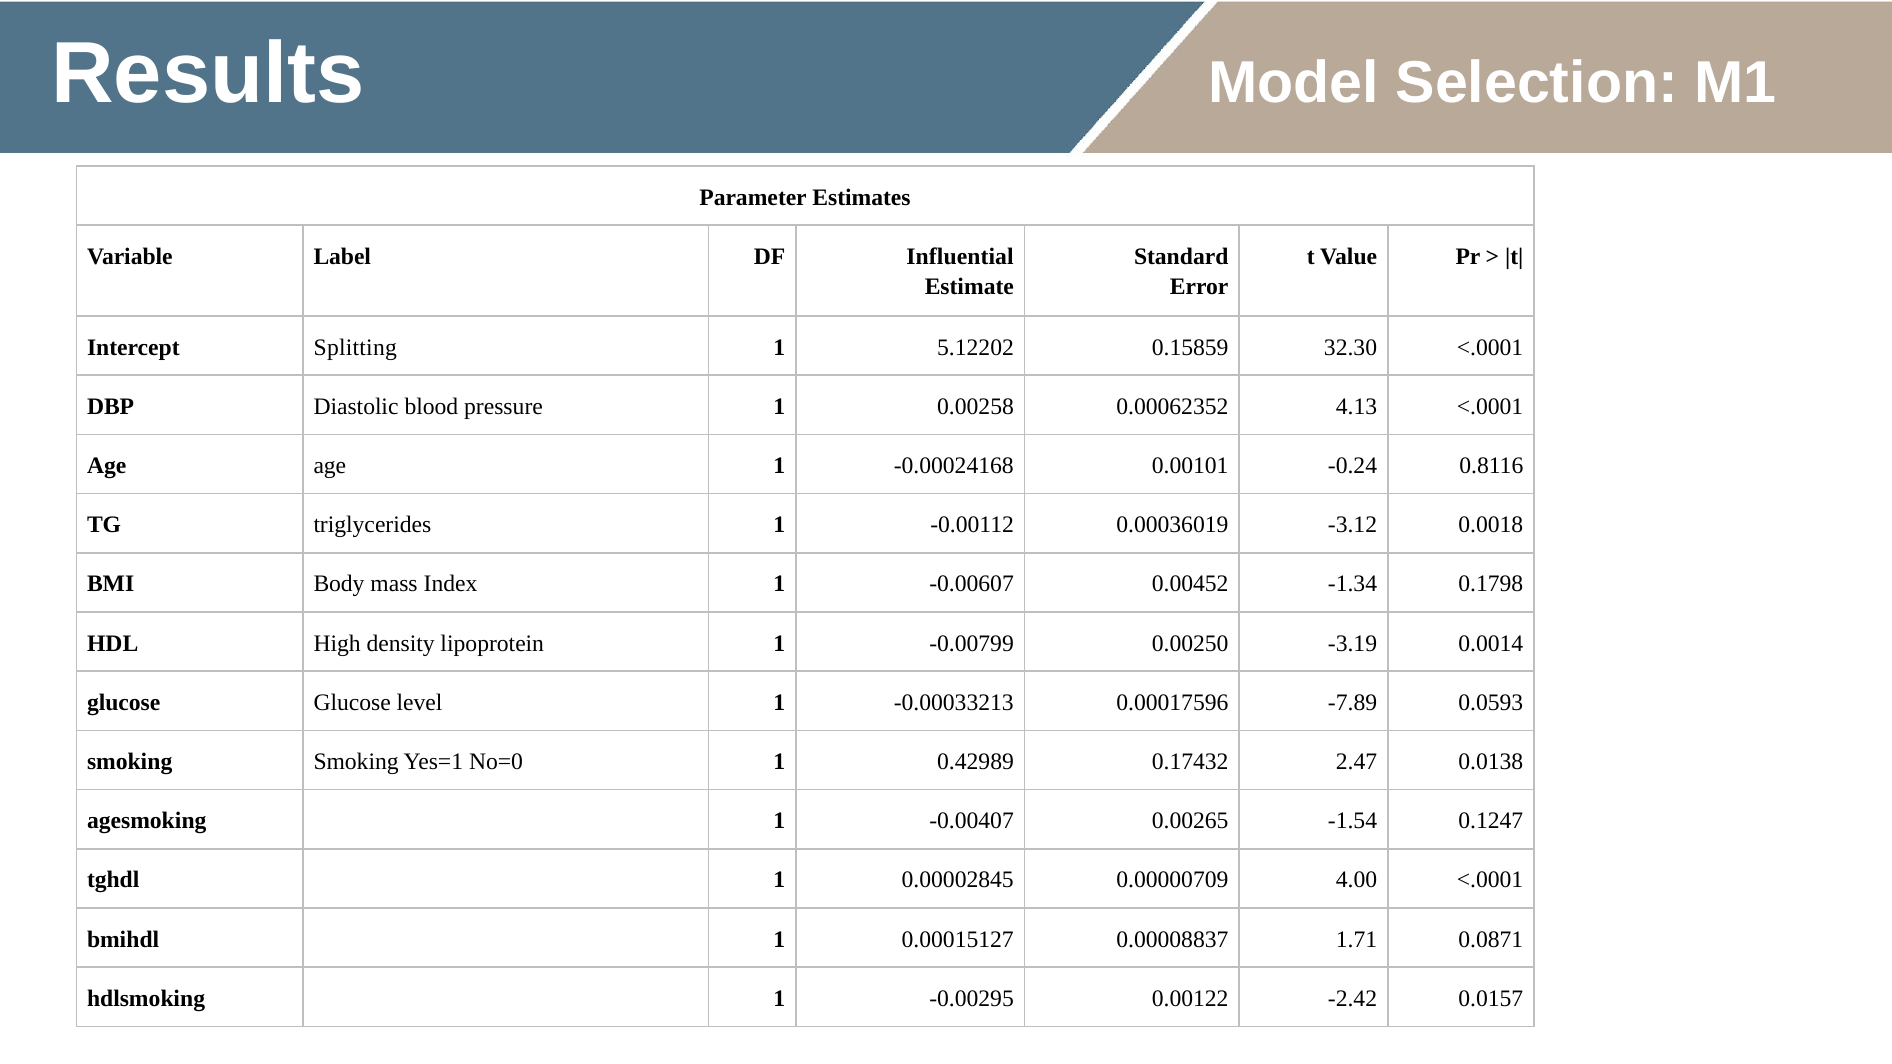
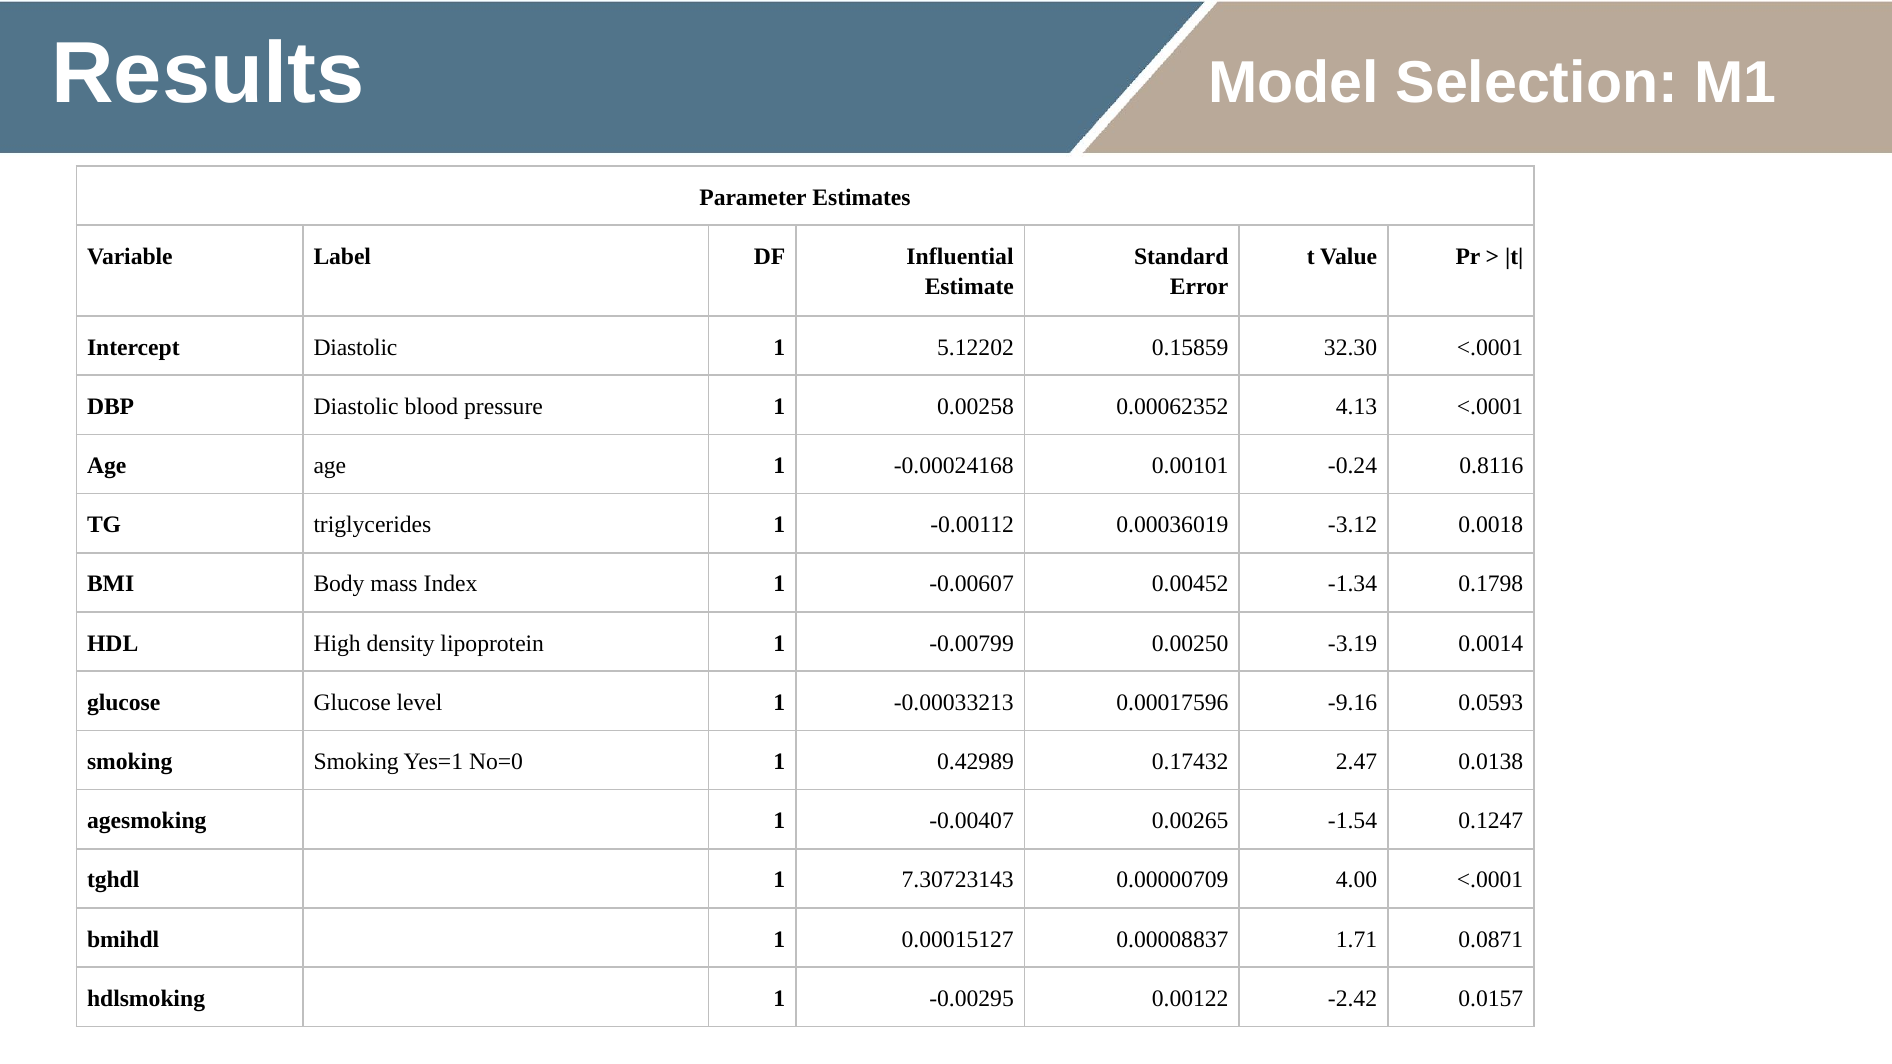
Intercept Splitting: Splitting -> Diastolic
-7.89: -7.89 -> -9.16
0.00002845: 0.00002845 -> 7.30723143
